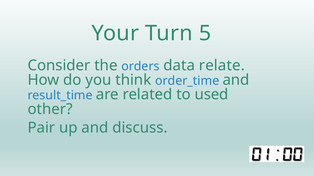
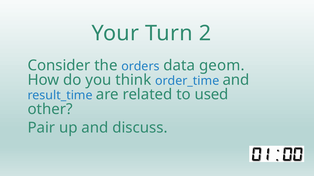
5: 5 -> 2
relate: relate -> geom
